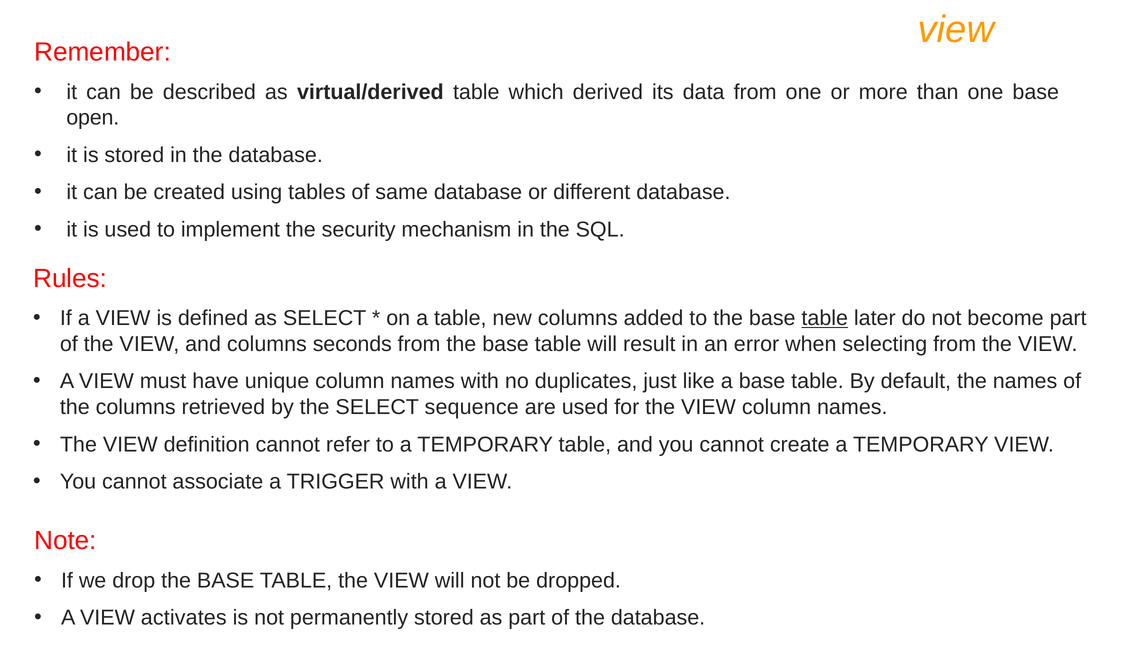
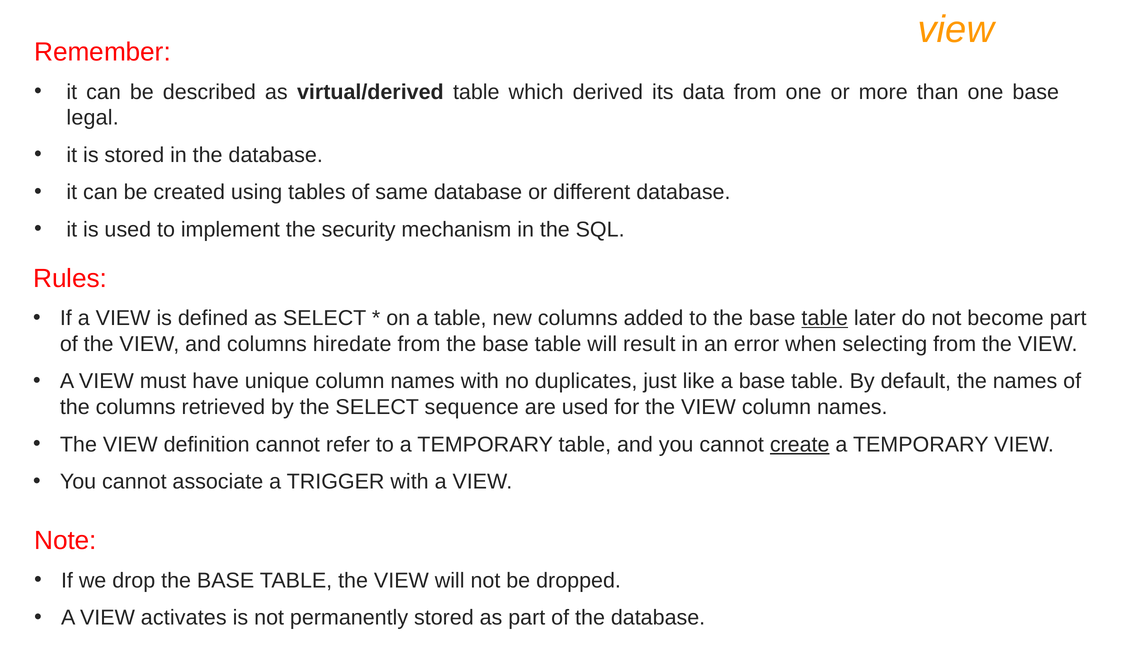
open: open -> legal
seconds: seconds -> hiredate
create underline: none -> present
